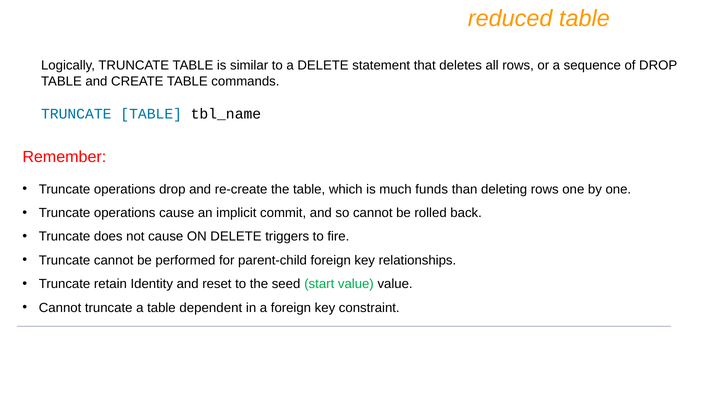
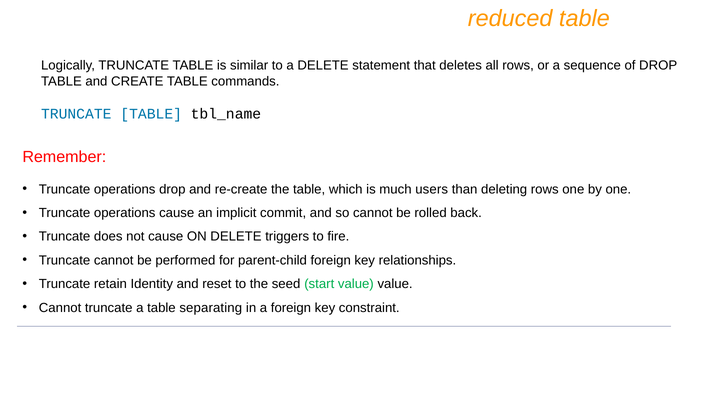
funds: funds -> users
dependent: dependent -> separating
